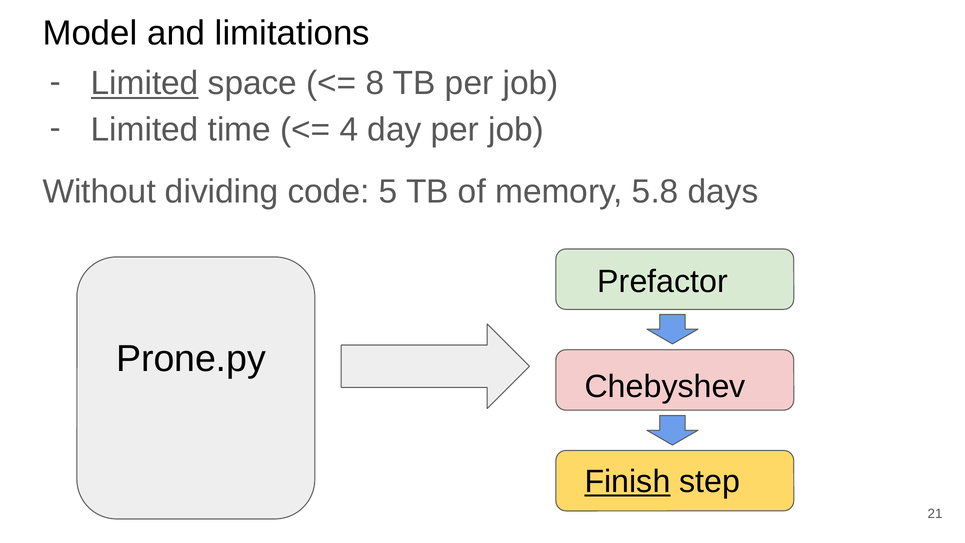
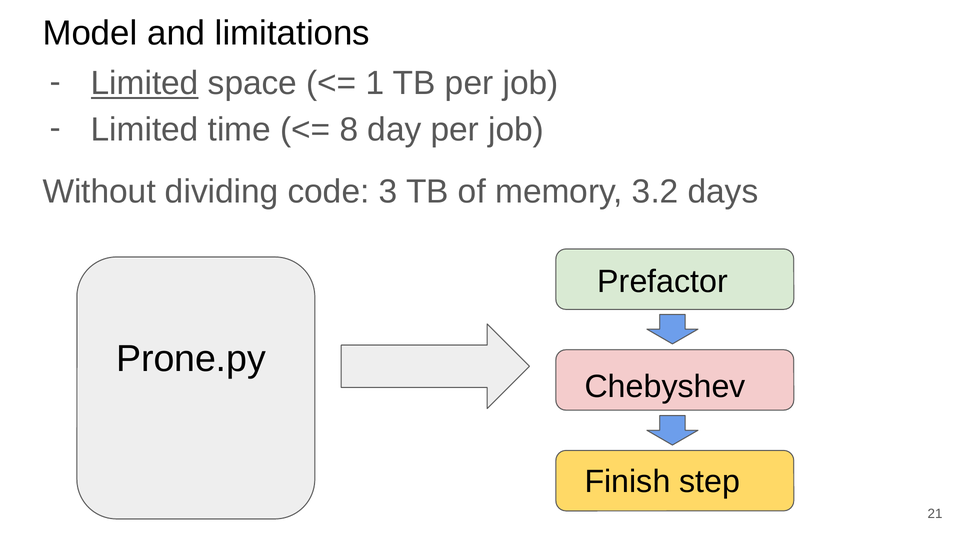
8: 8 -> 1
4: 4 -> 8
5: 5 -> 3
5.8: 5.8 -> 3.2
Finish underline: present -> none
